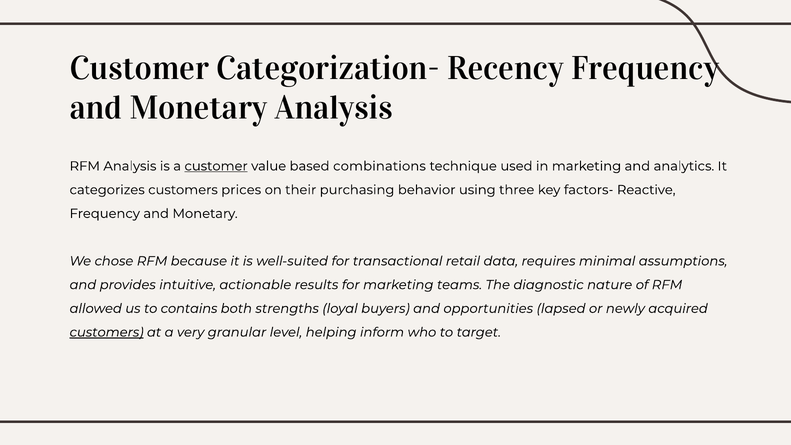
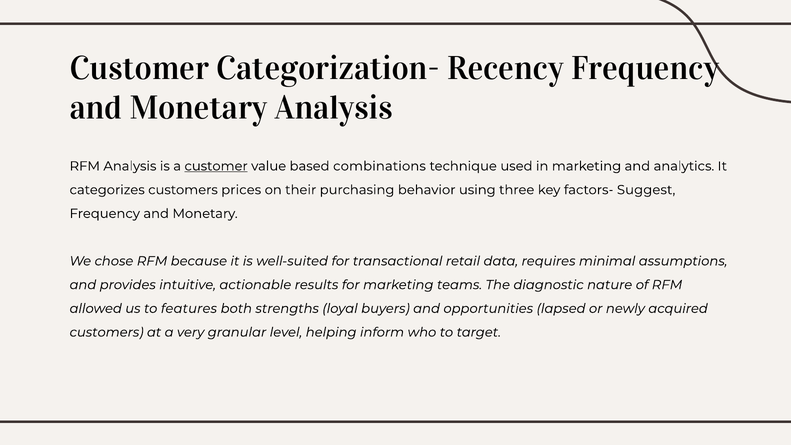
Reactive: Reactive -> Suggest
contains: contains -> features
customers at (107, 332) underline: present -> none
